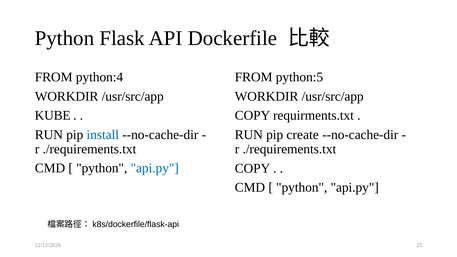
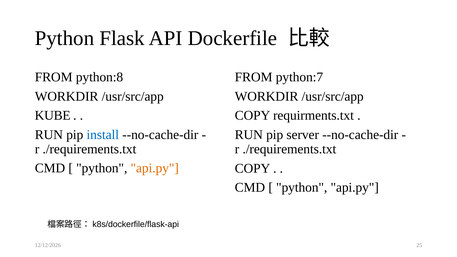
python:4: python:4 -> python:8
python:5: python:5 -> python:7
create: create -> server
api.py at (155, 168) colour: blue -> orange
